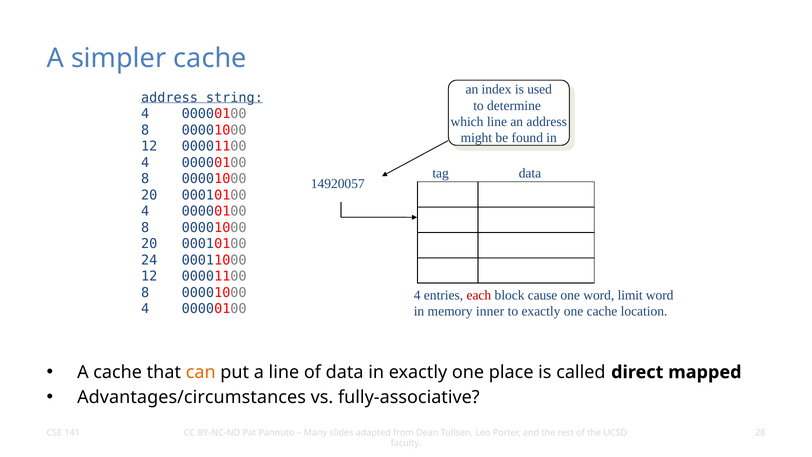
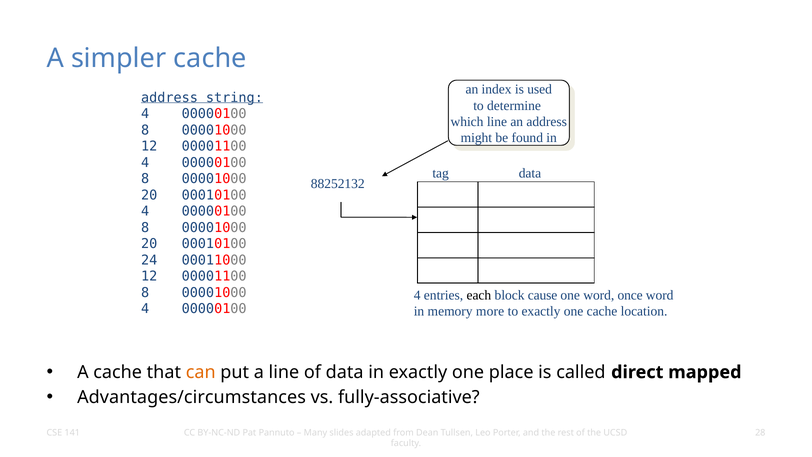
14920057: 14920057 -> 88252132
each colour: red -> black
limit: limit -> once
inner: inner -> more
